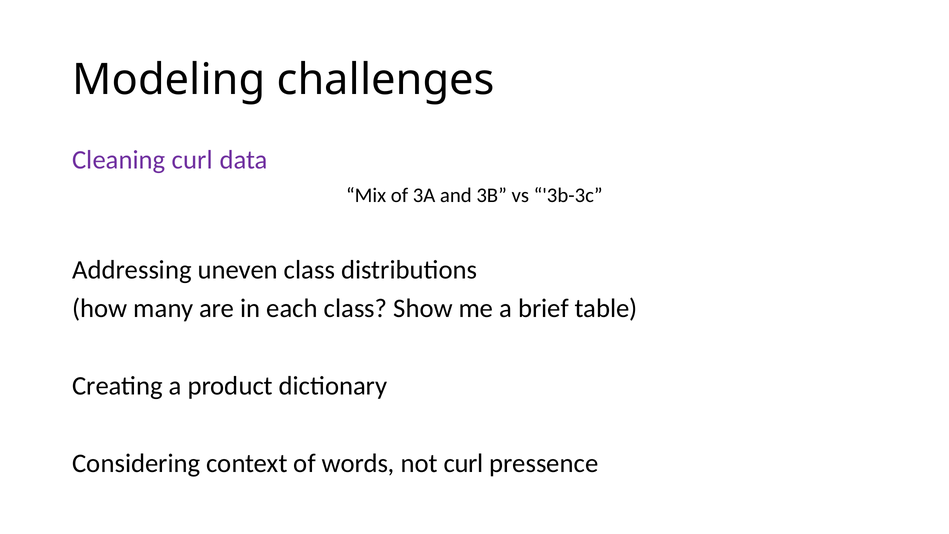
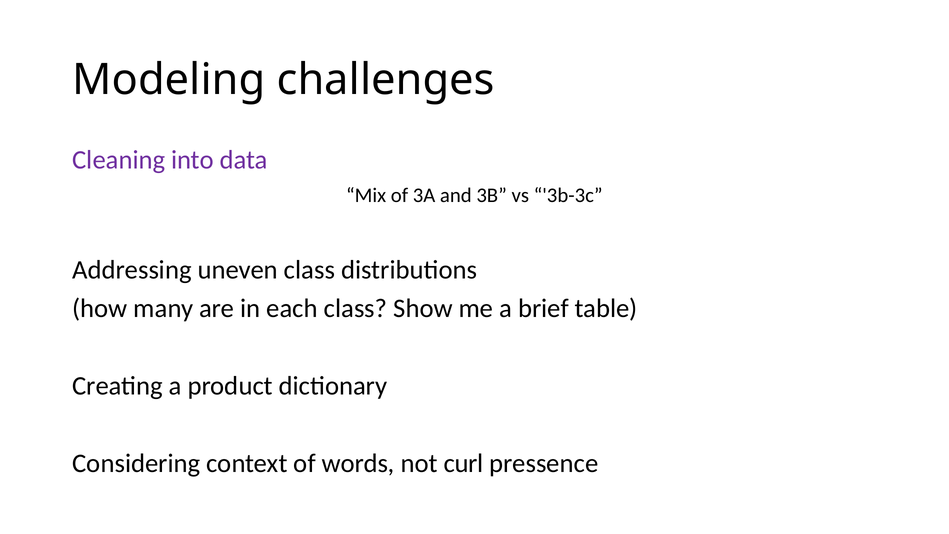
Cleaning curl: curl -> into
